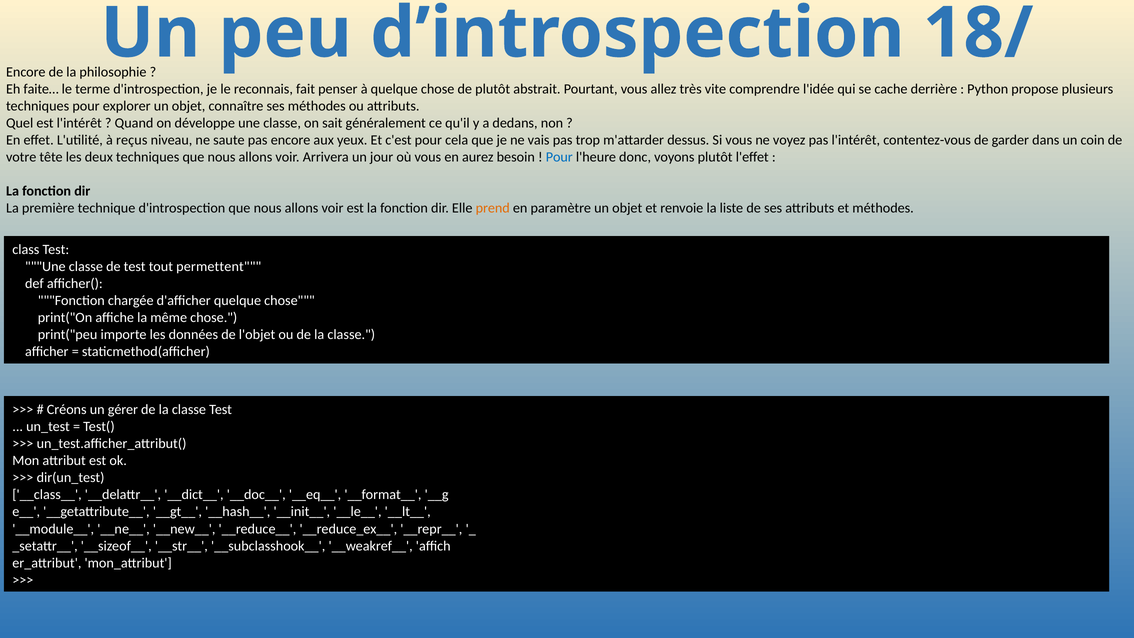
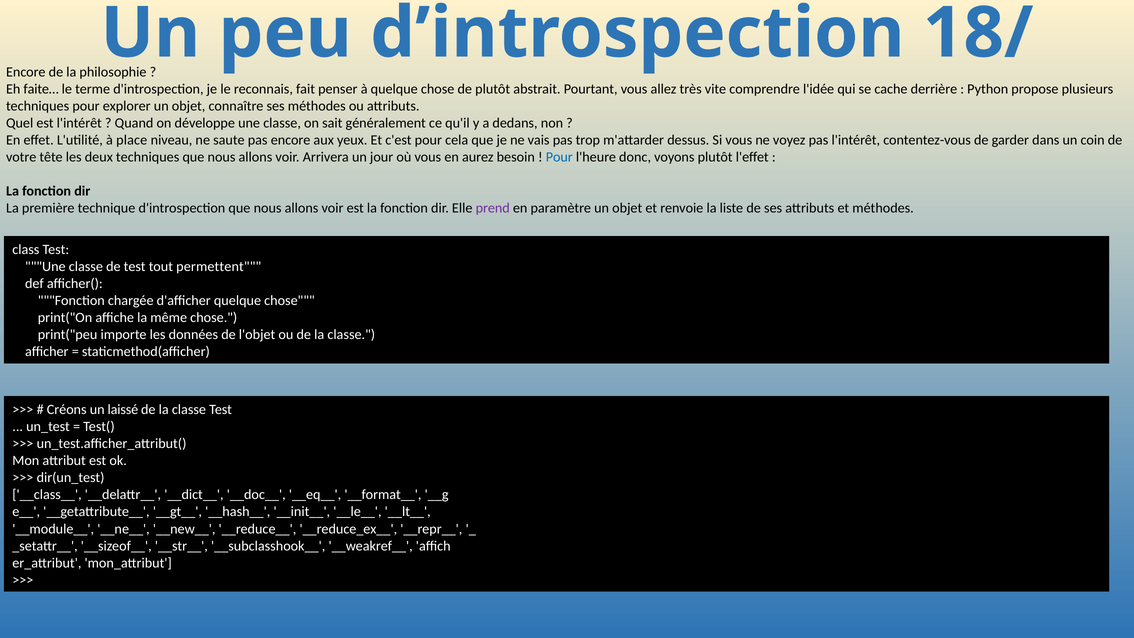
reçus: reçus -> place
prend colour: orange -> purple
gérer: gérer -> laissé
